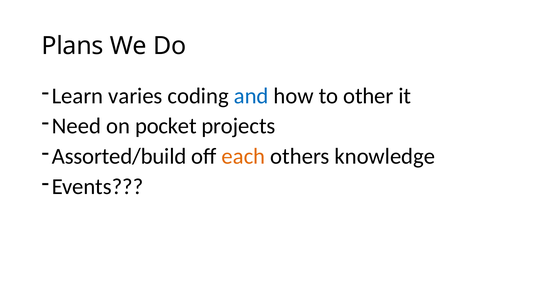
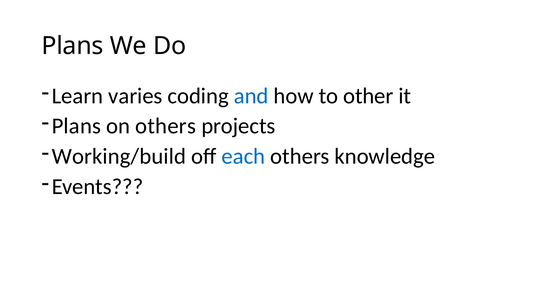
Need at (76, 126): Need -> Plans
on pocket: pocket -> others
Assorted/build: Assorted/build -> Working/build
each colour: orange -> blue
